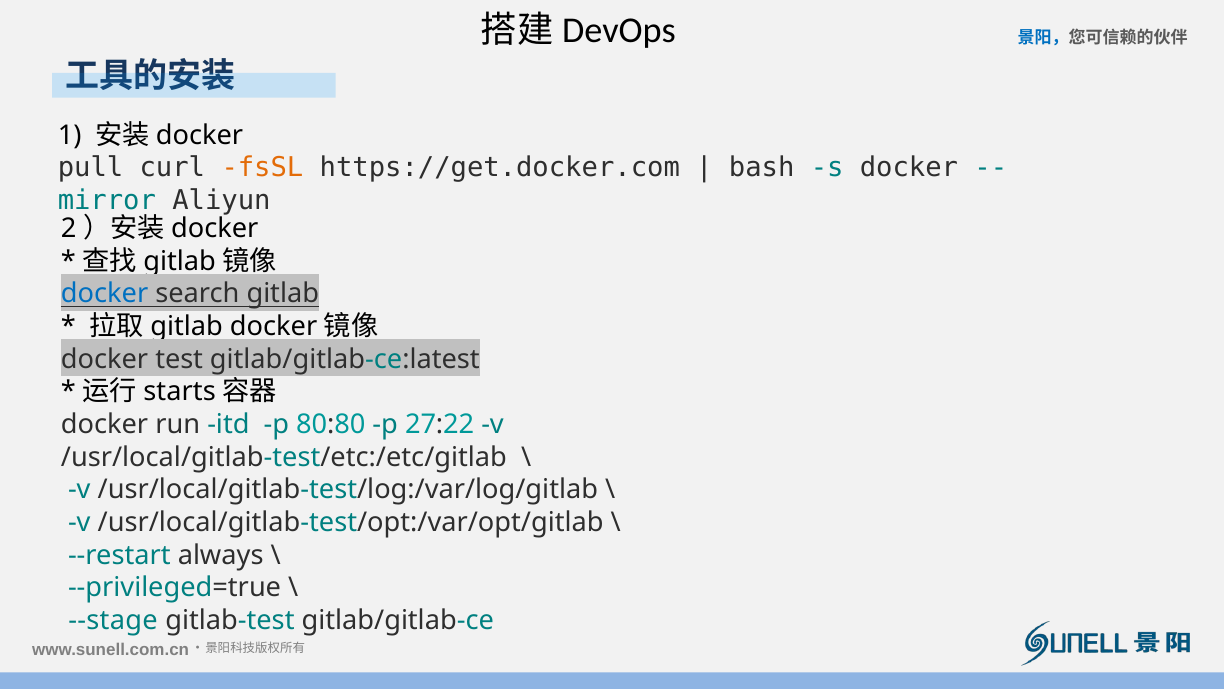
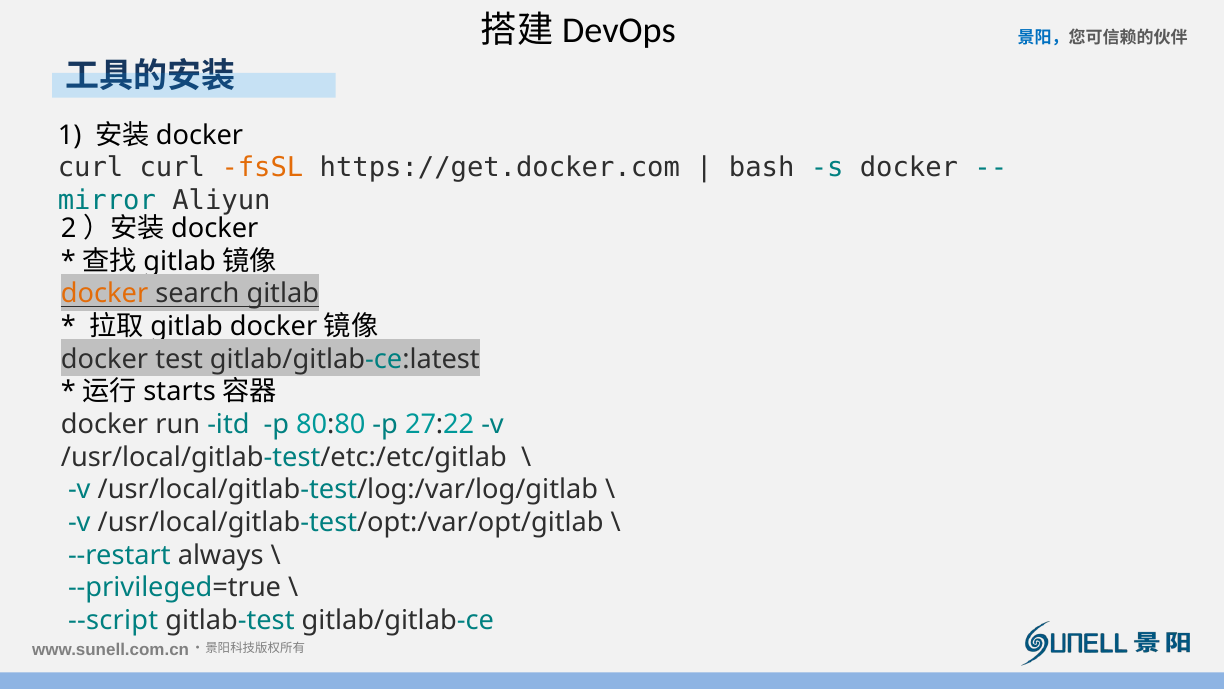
pull at (91, 168): pull -> curl
docker at (105, 294) colour: blue -> orange
--stage: --stage -> --script
